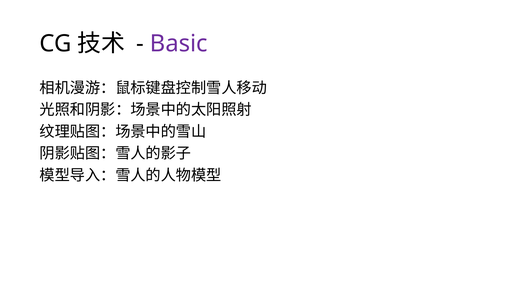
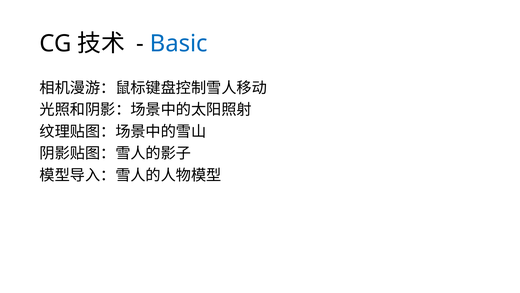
Basic colour: purple -> blue
